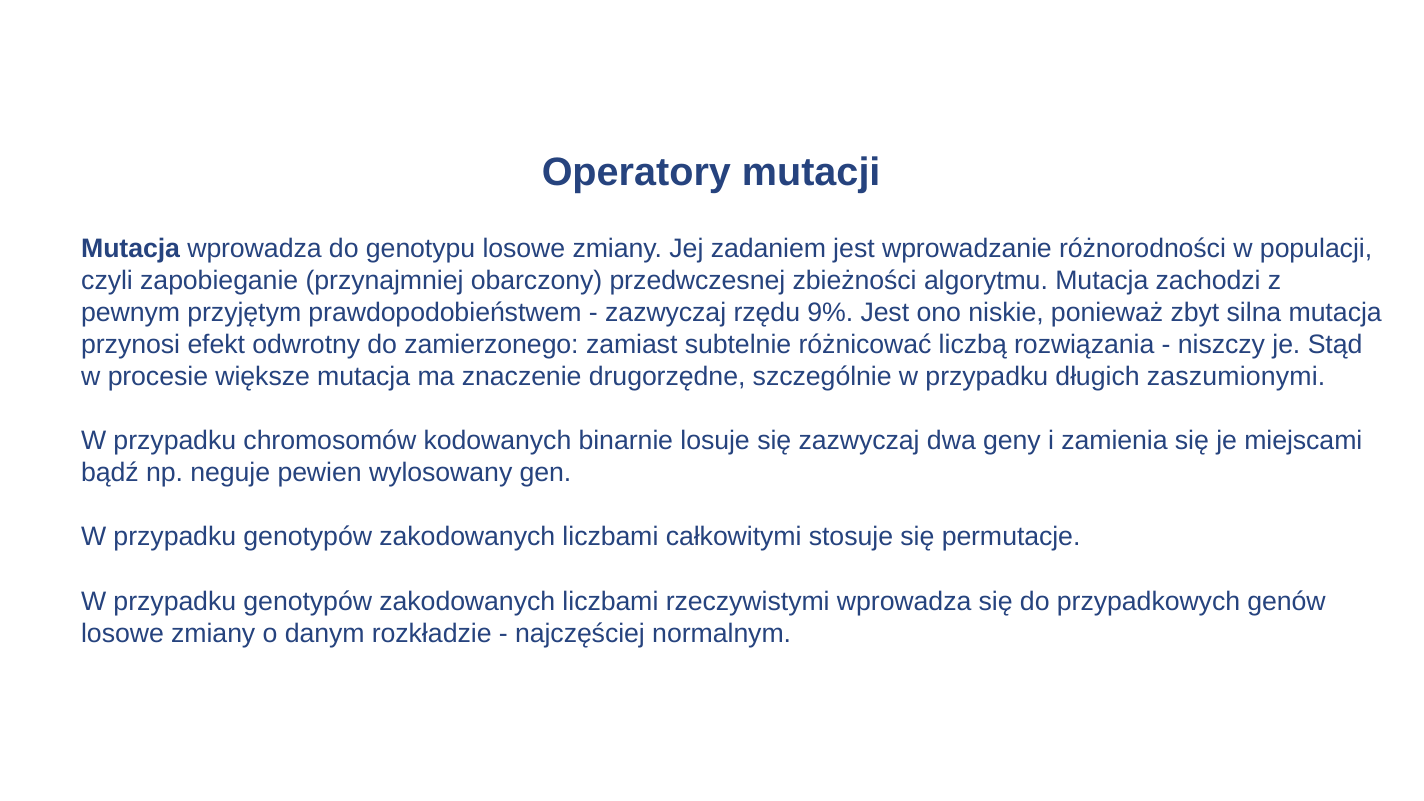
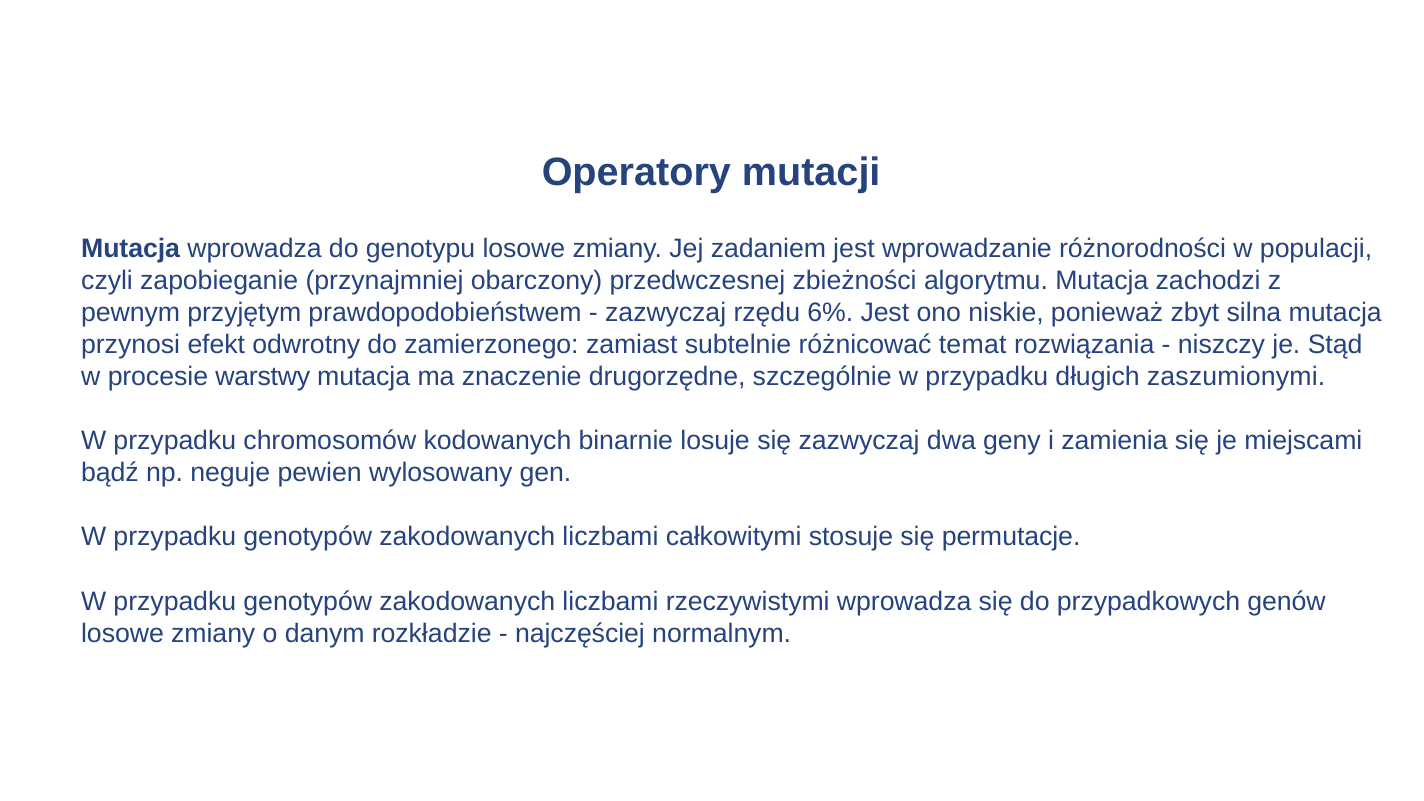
9%: 9% -> 6%
liczbą: liczbą -> temat
większe: większe -> warstwy
